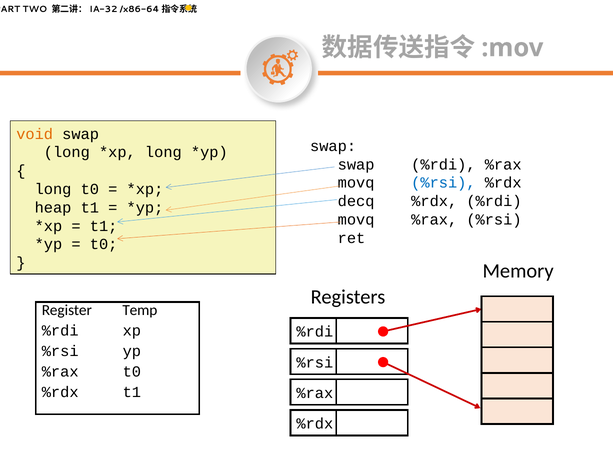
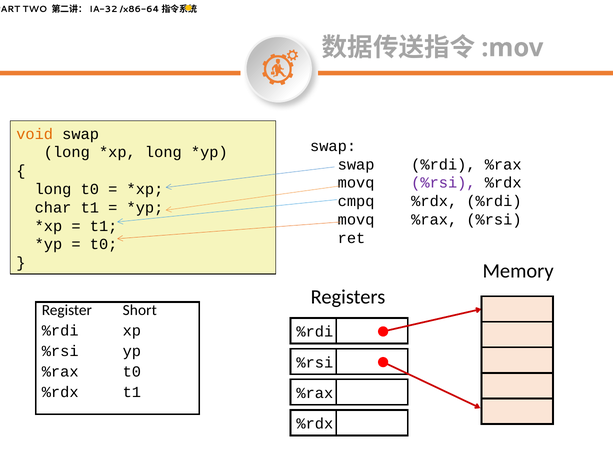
%rsi at (443, 183) colour: blue -> purple
decq: decq -> cmpq
heap: heap -> char
Temp: Temp -> Short
